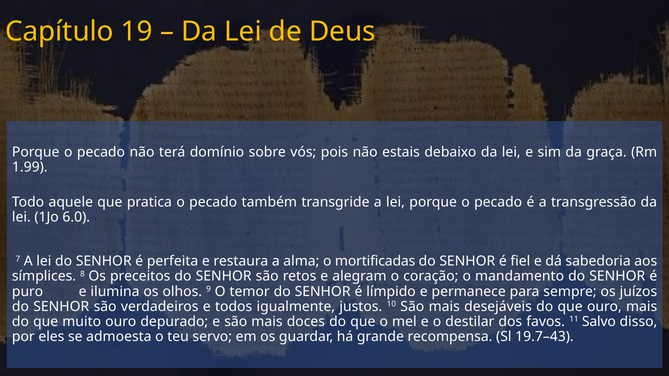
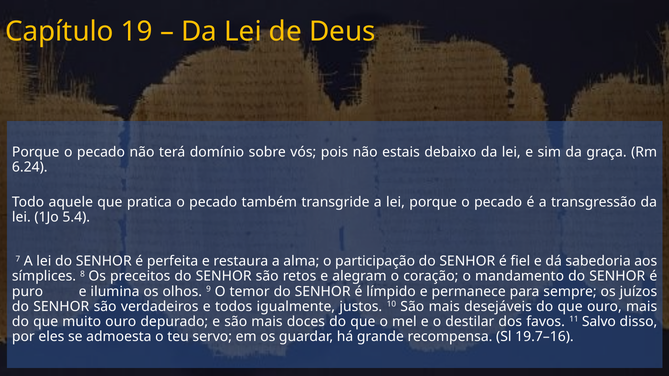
1.99: 1.99 -> 6.24
6.0: 6.0 -> 5.4
mortificadas: mortificadas -> participação
19.7–43: 19.7–43 -> 19.7–16
